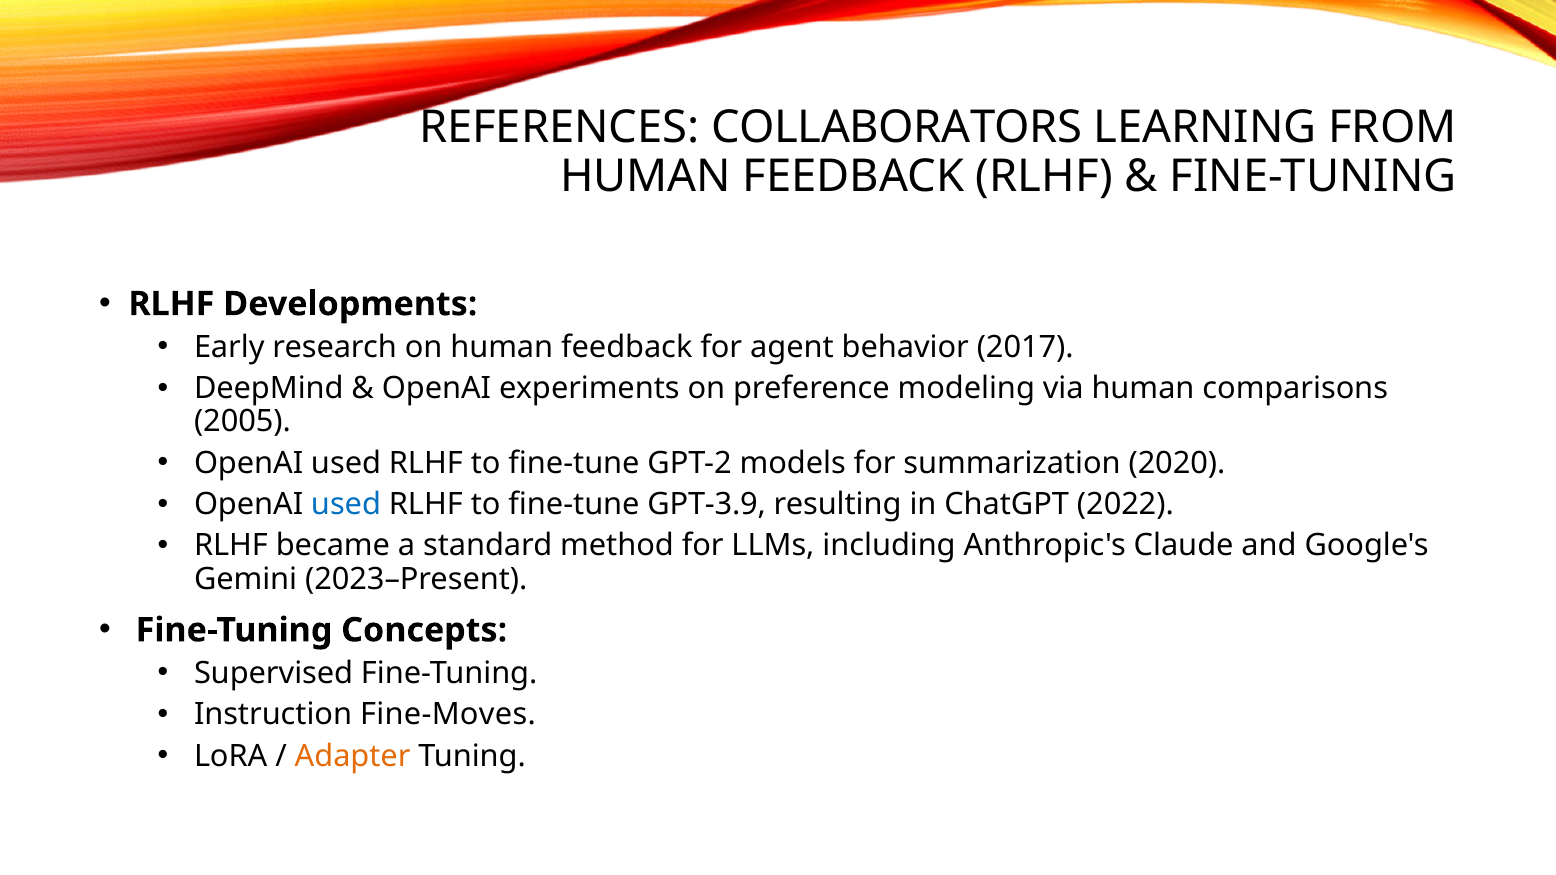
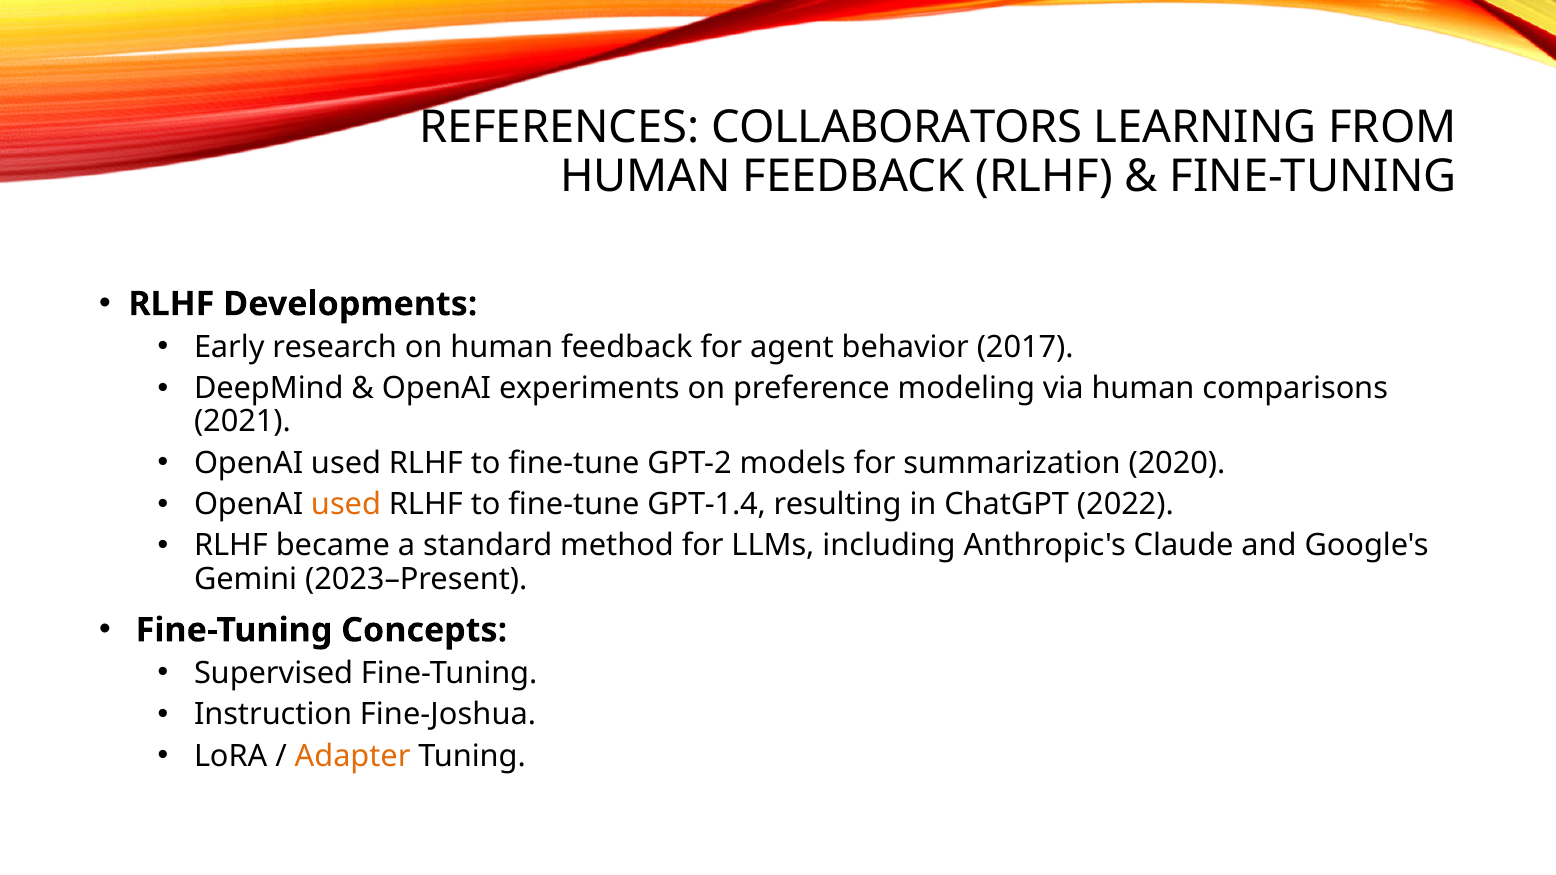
2005: 2005 -> 2021
used at (346, 505) colour: blue -> orange
GPT-3.9: GPT-3.9 -> GPT-1.4
Fine-Moves: Fine-Moves -> Fine-Joshua
